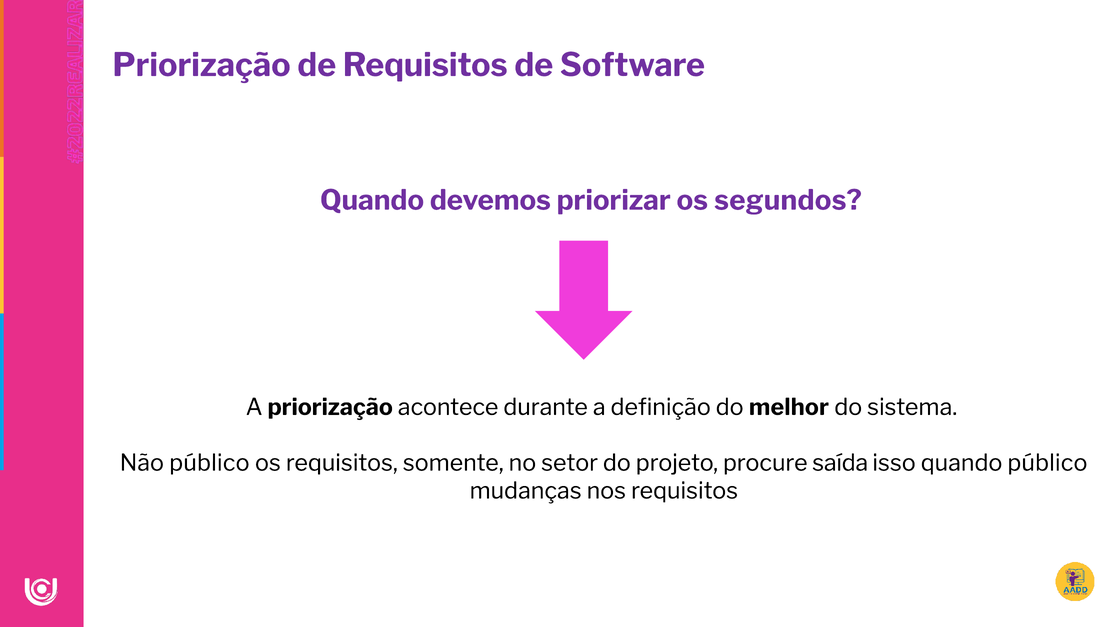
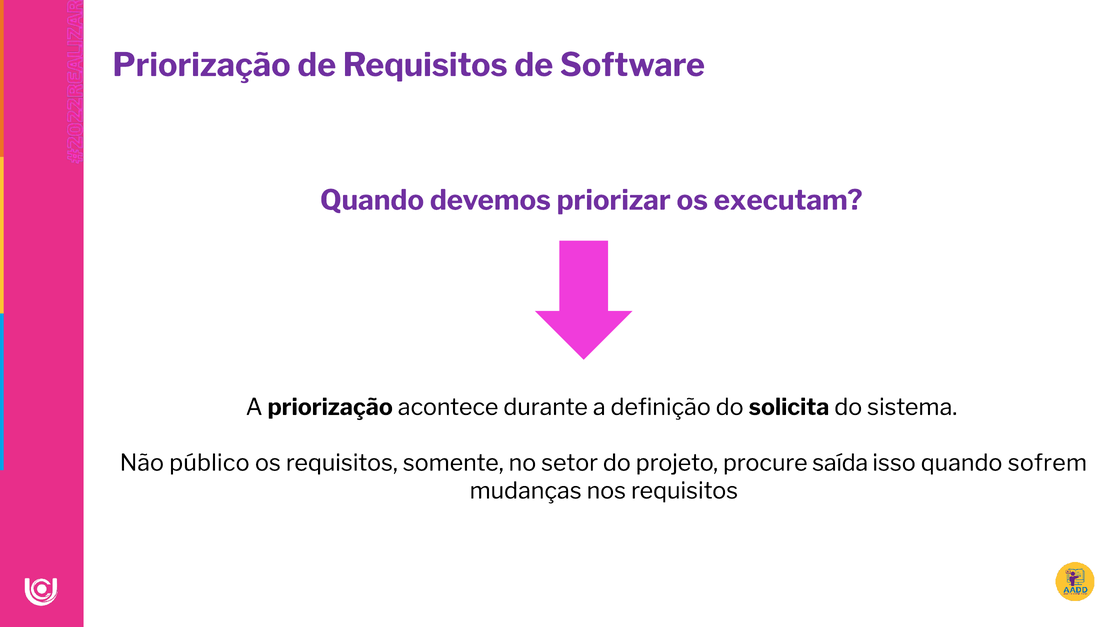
segundos: segundos -> executam
melhor: melhor -> solicita
quando público: público -> sofrem
